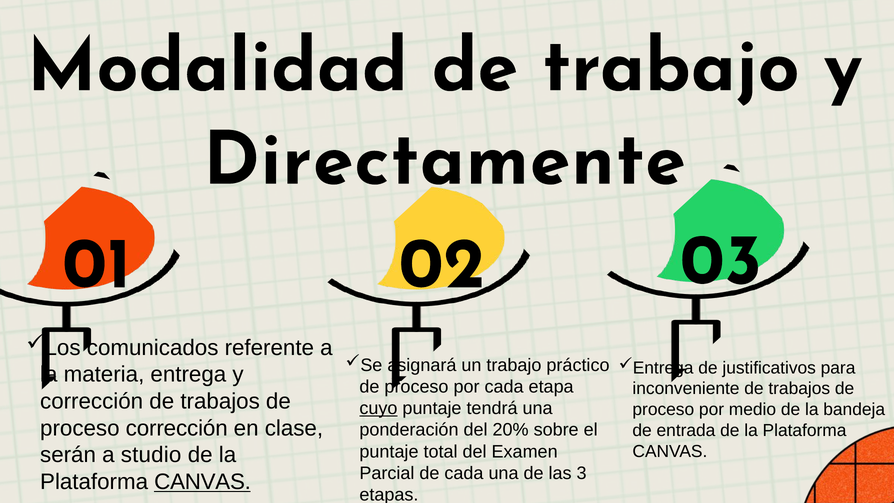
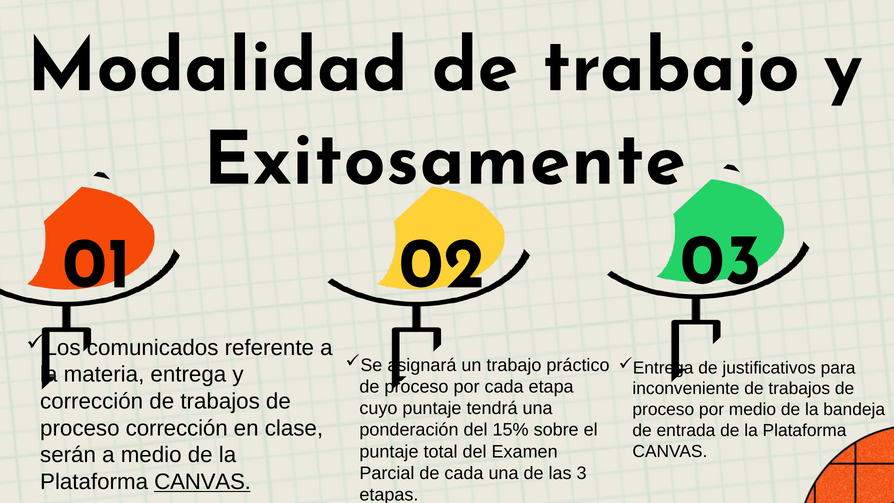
Directamente: Directamente -> Exitosamente
cuyo underline: present -> none
20%: 20% -> 15%
a studio: studio -> medio
